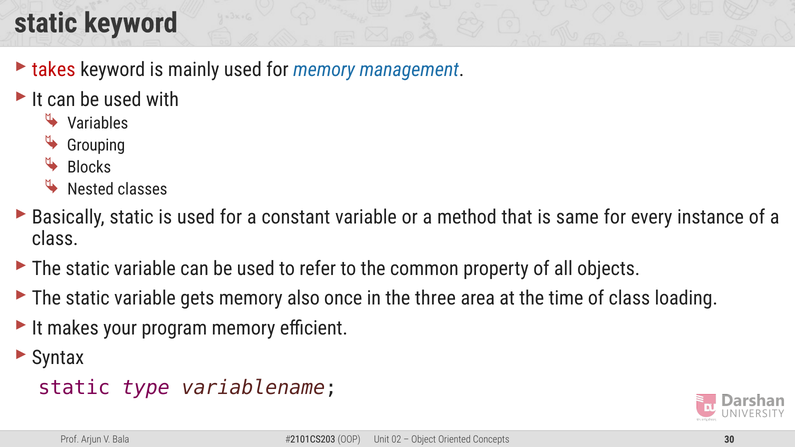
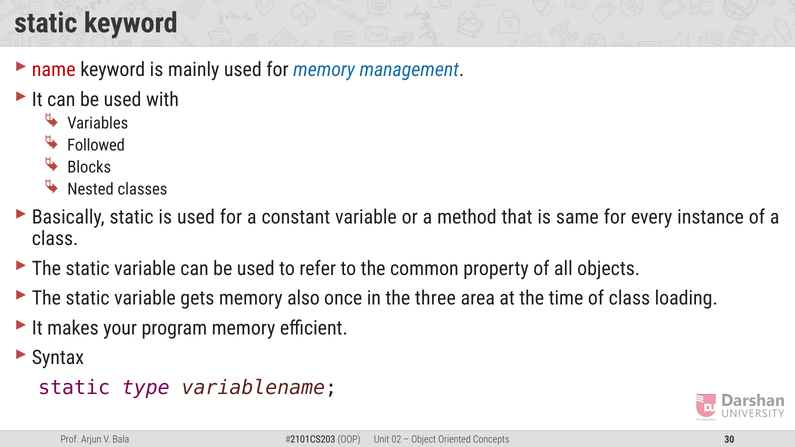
takes: takes -> name
Grouping: Grouping -> Followed
